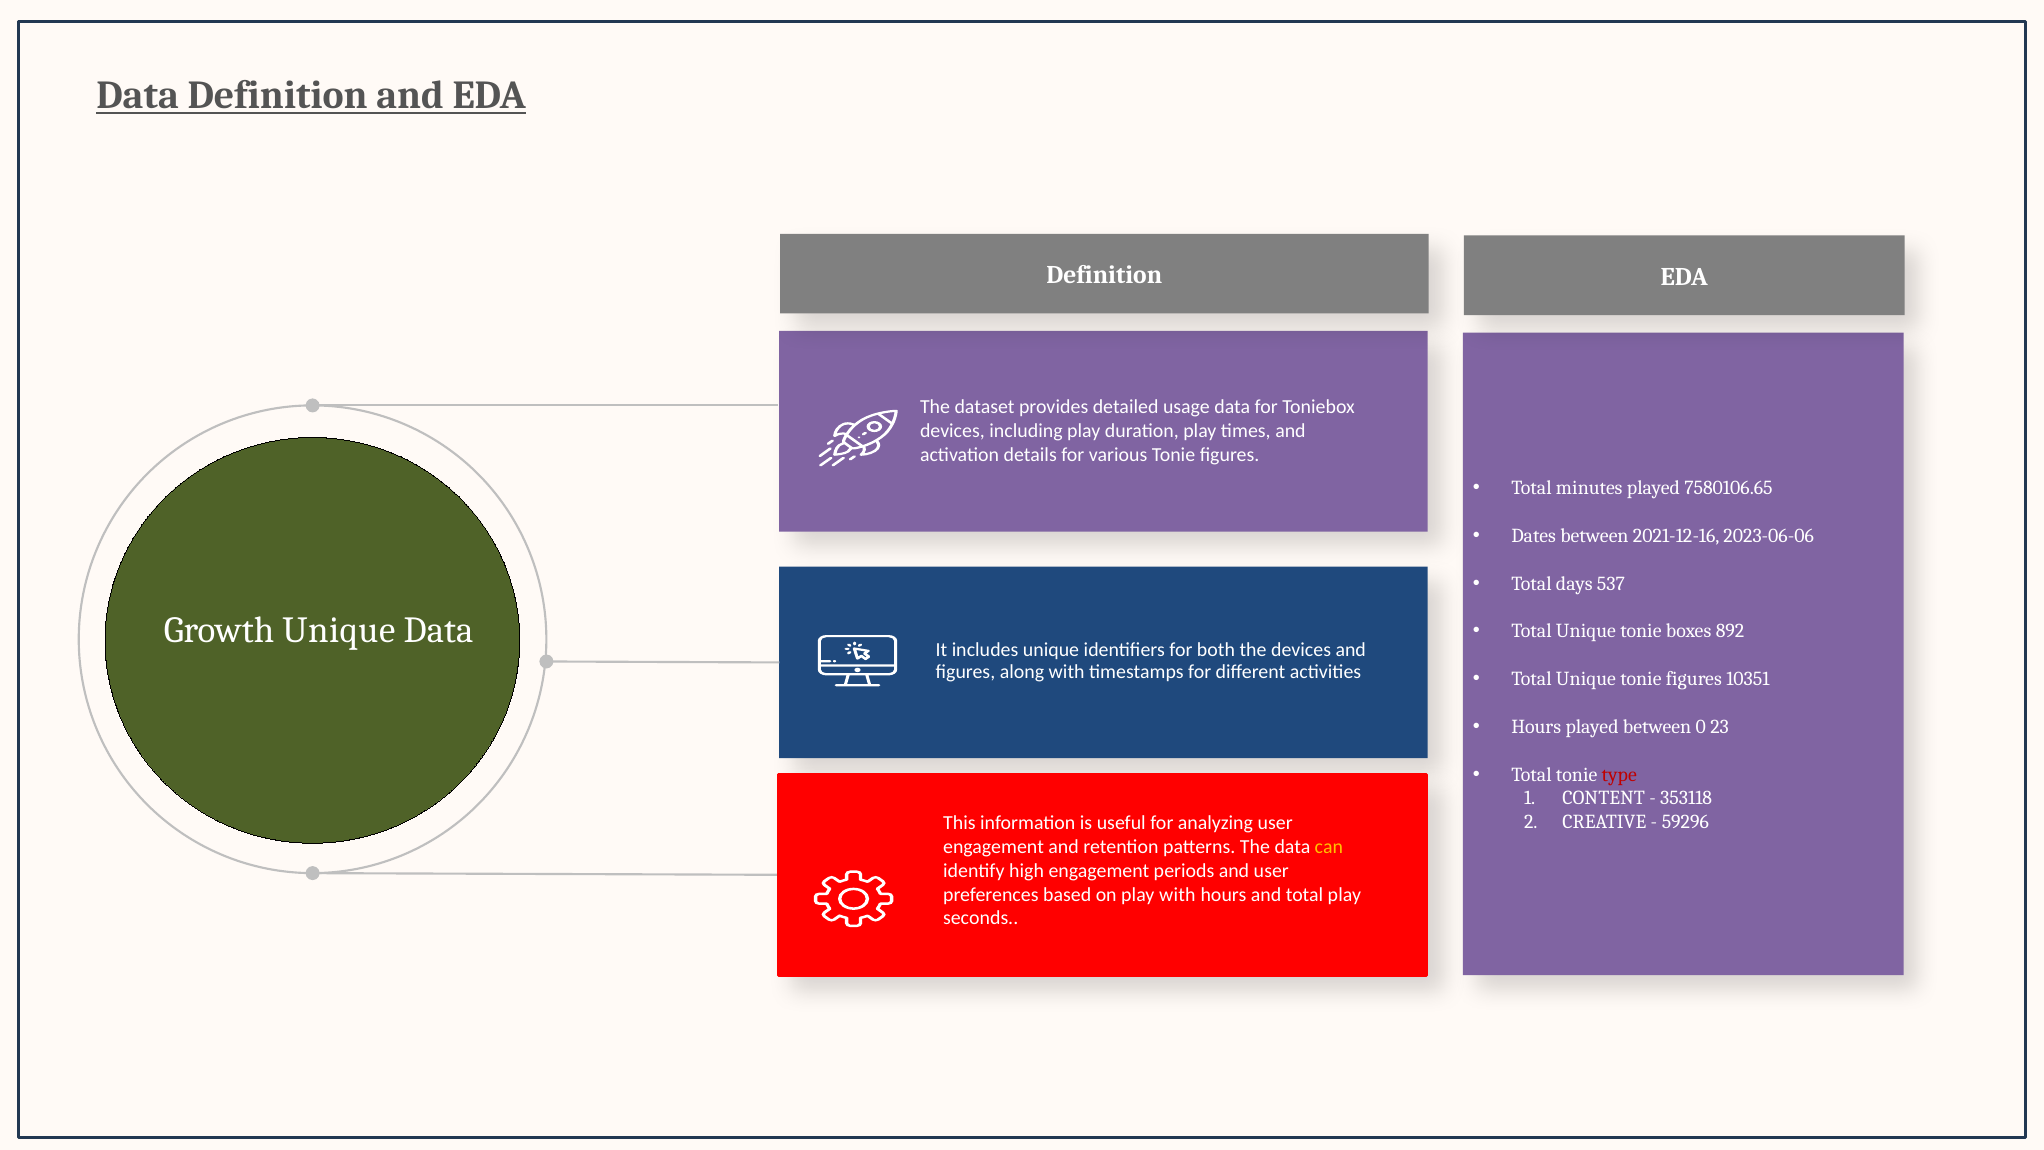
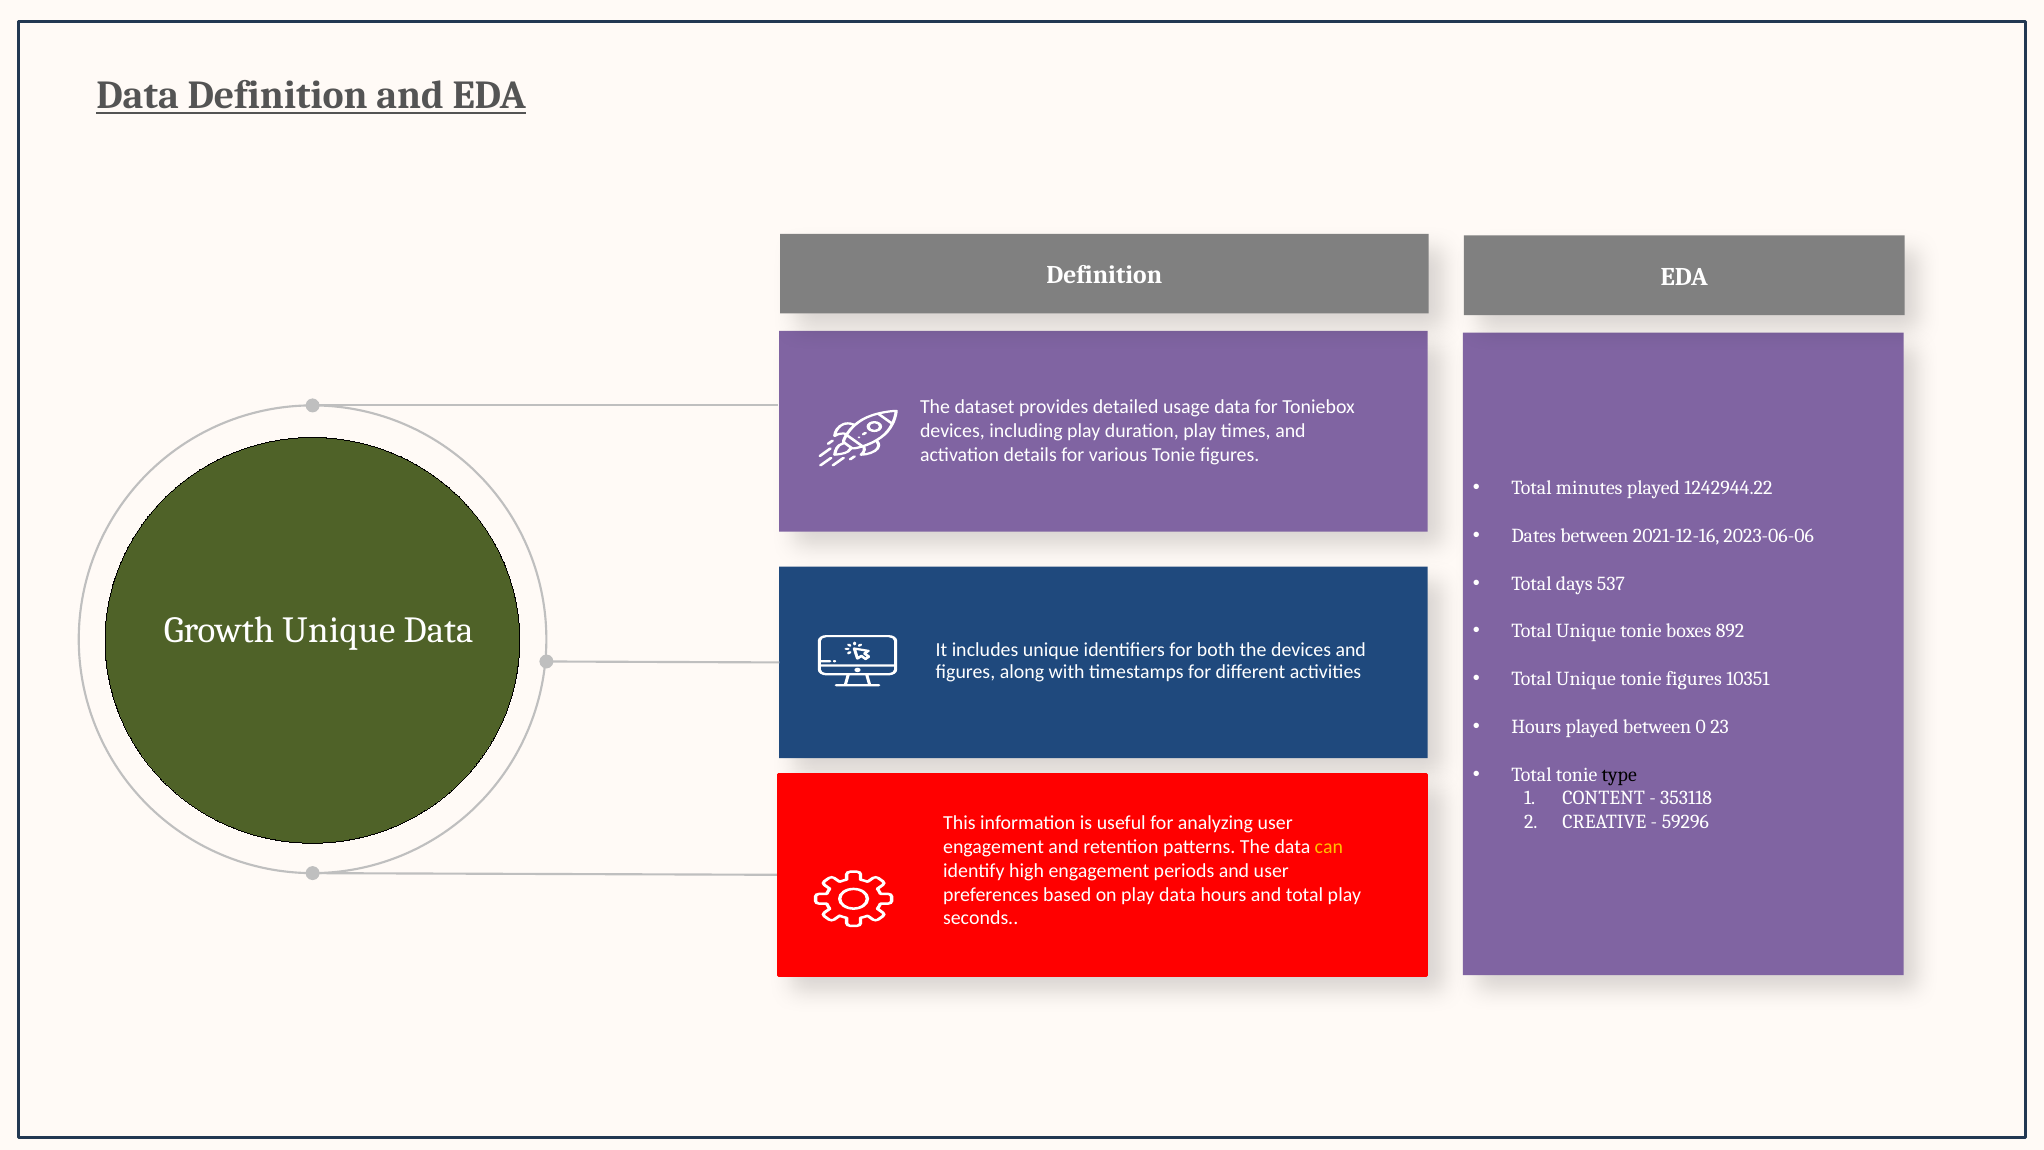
7580106.65: 7580106.65 -> 1242944.22
type colour: red -> black
play with: with -> data
